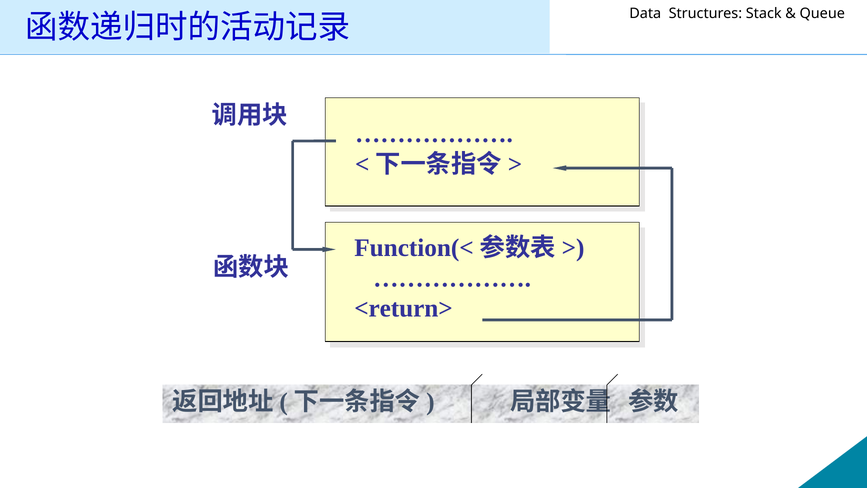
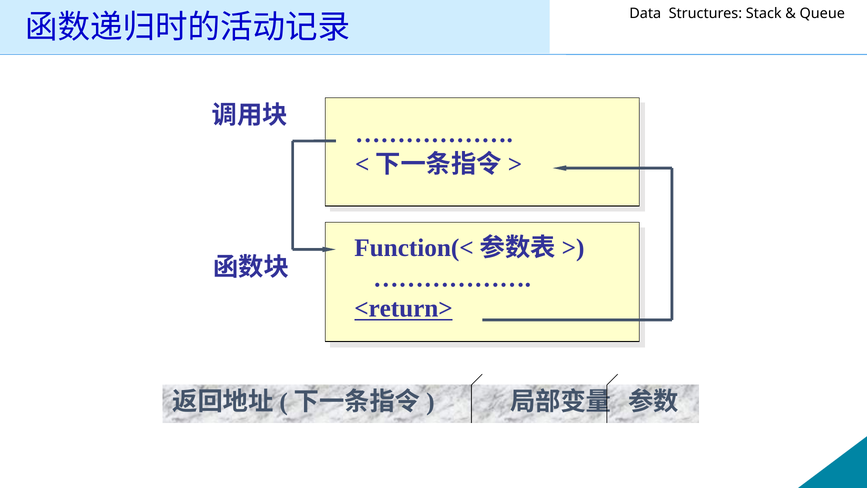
<return> underline: none -> present
